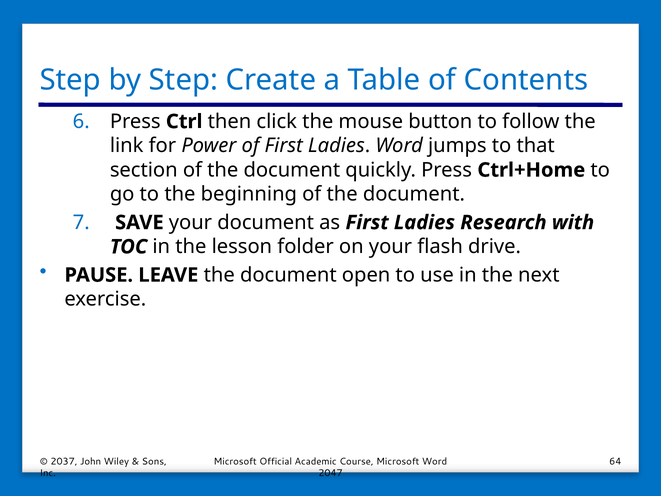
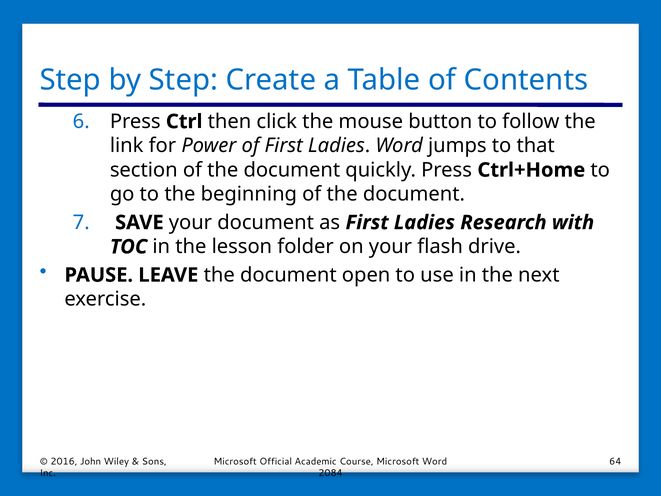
2037: 2037 -> 2016
2047: 2047 -> 2084
